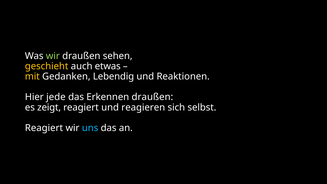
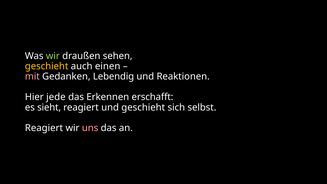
etwas: etwas -> einen
mit colour: yellow -> pink
Erkennen draußen: draußen -> erschafft
zeigt: zeigt -> sieht
und reagieren: reagieren -> geschieht
uns colour: light blue -> pink
